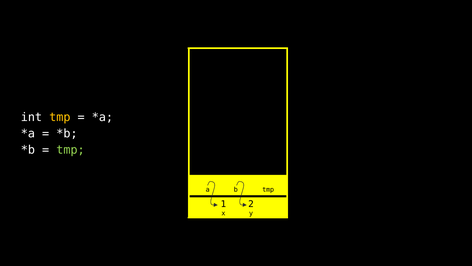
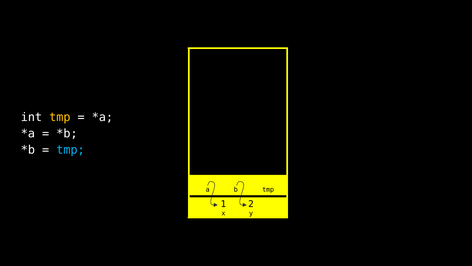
tmp at (70, 150) colour: light green -> light blue
